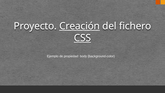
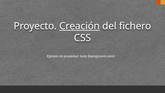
CSS underline: present -> none
